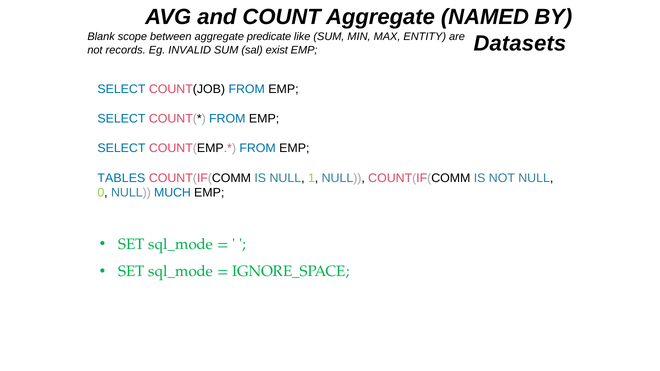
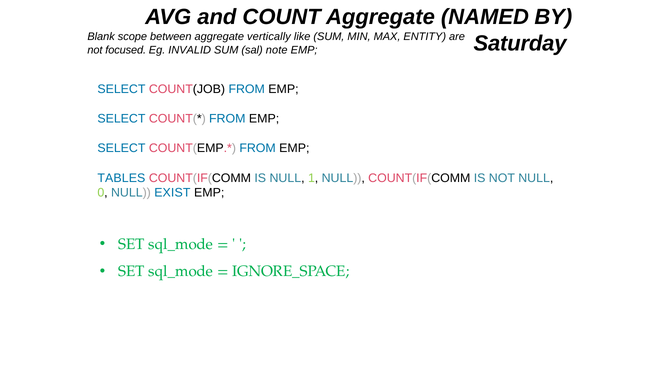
predicate: predicate -> vertically
Datasets: Datasets -> Saturday
records: records -> focused
exist: exist -> note
MUCH: MUCH -> EXIST
